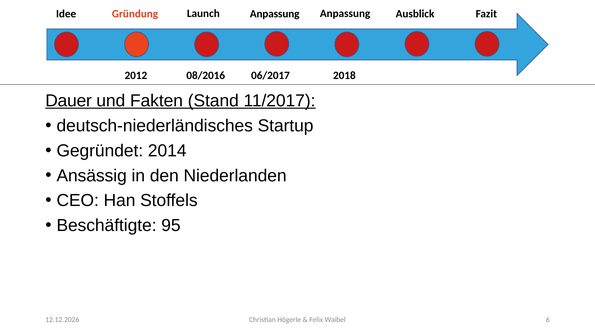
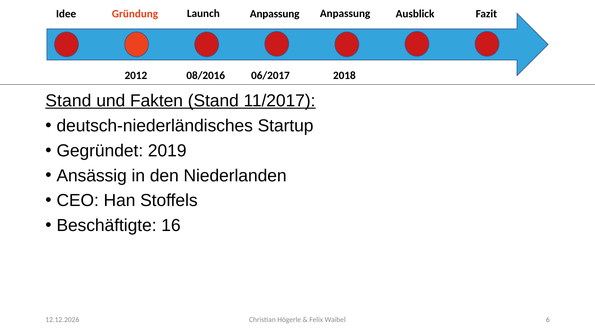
Dauer at (69, 101): Dauer -> Stand
2014: 2014 -> 2019
95: 95 -> 16
